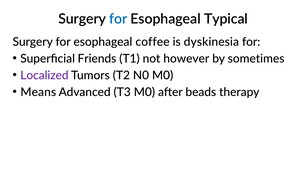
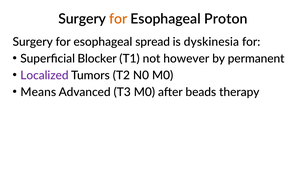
for at (118, 19) colour: blue -> orange
Typical: Typical -> Proton
coffee: coffee -> spread
Friends: Friends -> Blocker
sometimes: sometimes -> permanent
